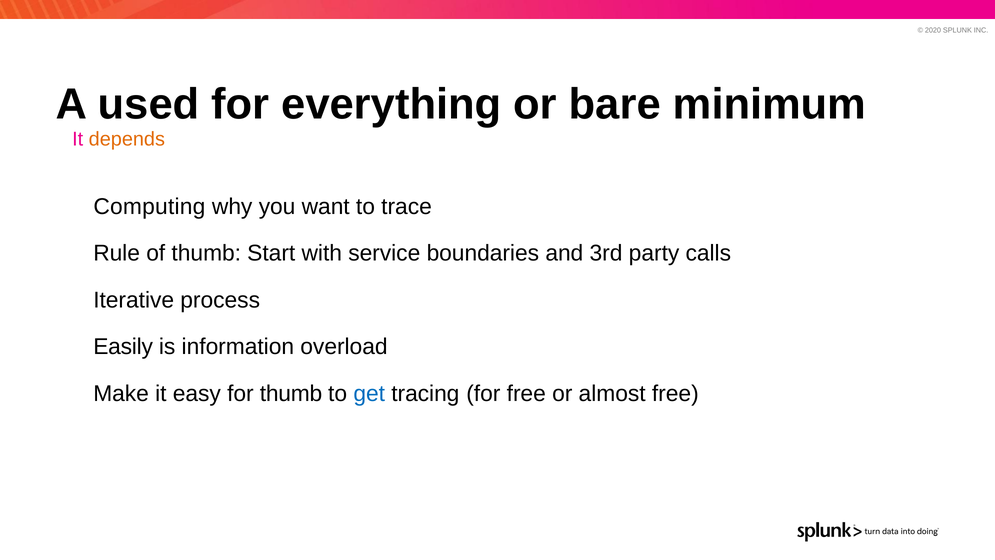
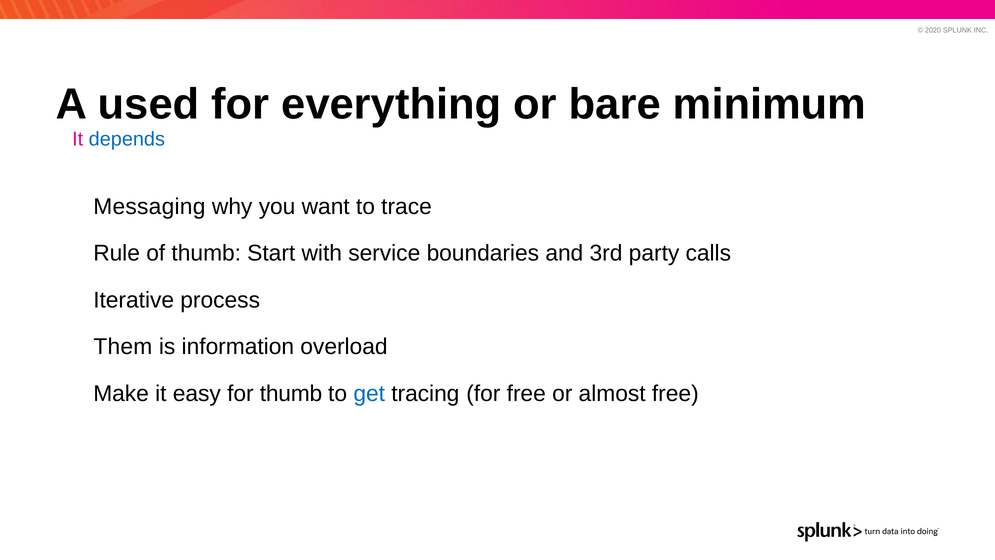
depends colour: orange -> blue
Computing: Computing -> Messaging
Easily: Easily -> Them
